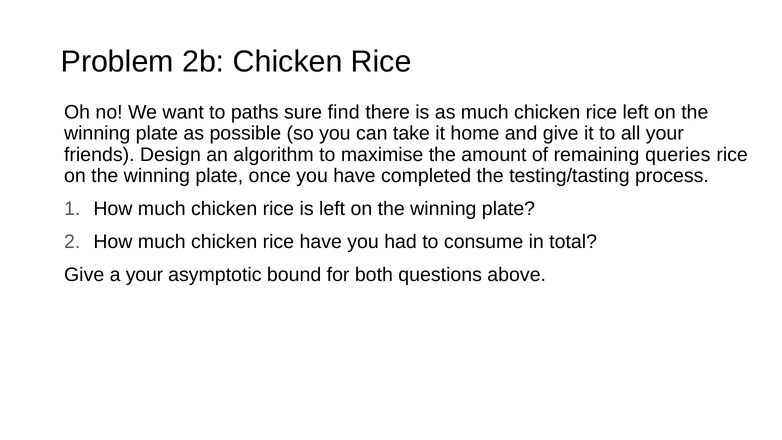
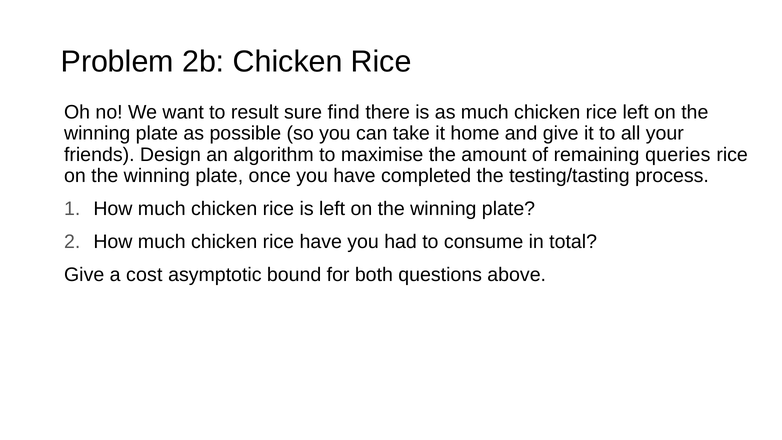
paths: paths -> result
a your: your -> cost
